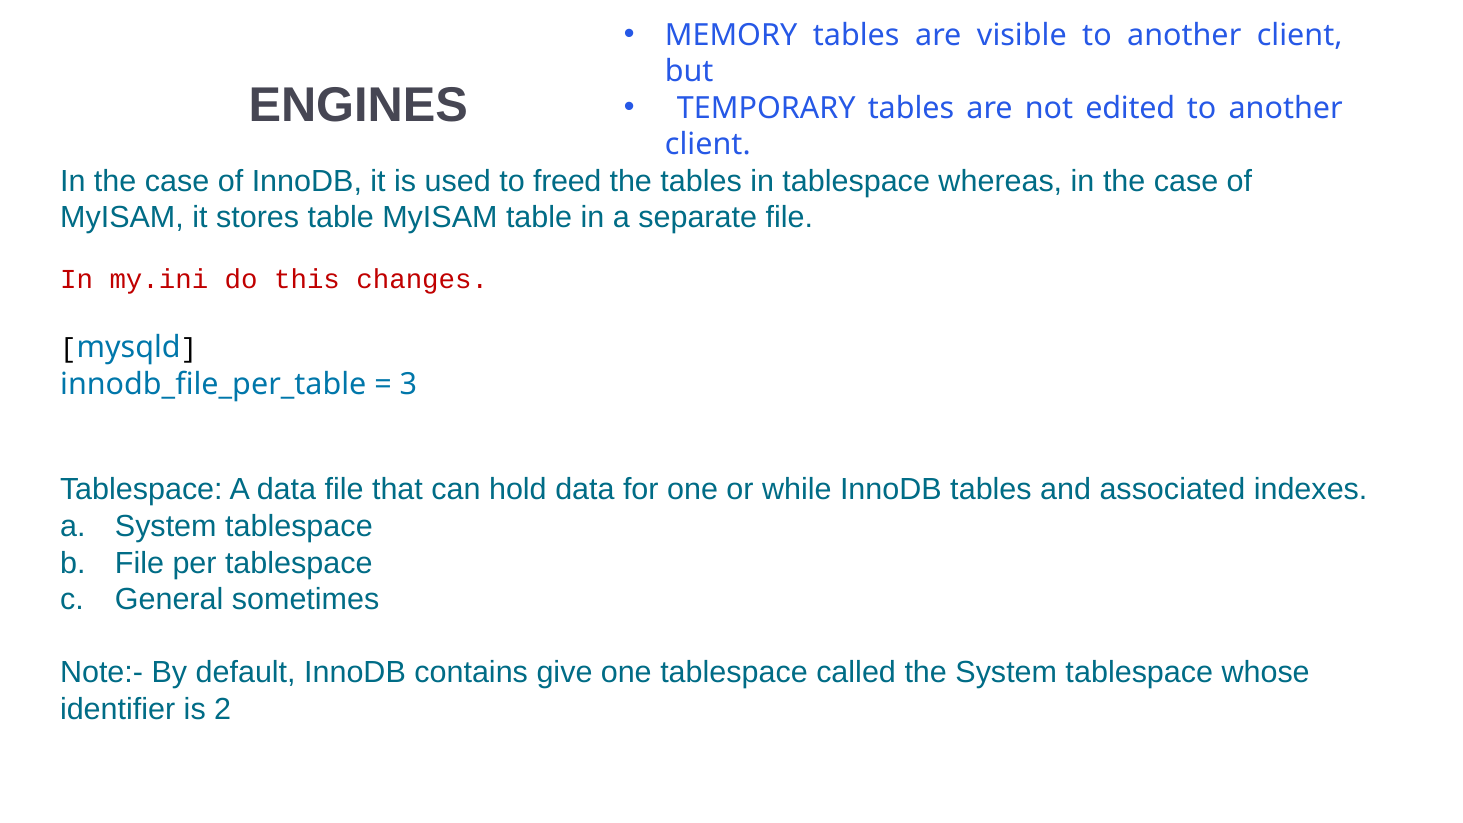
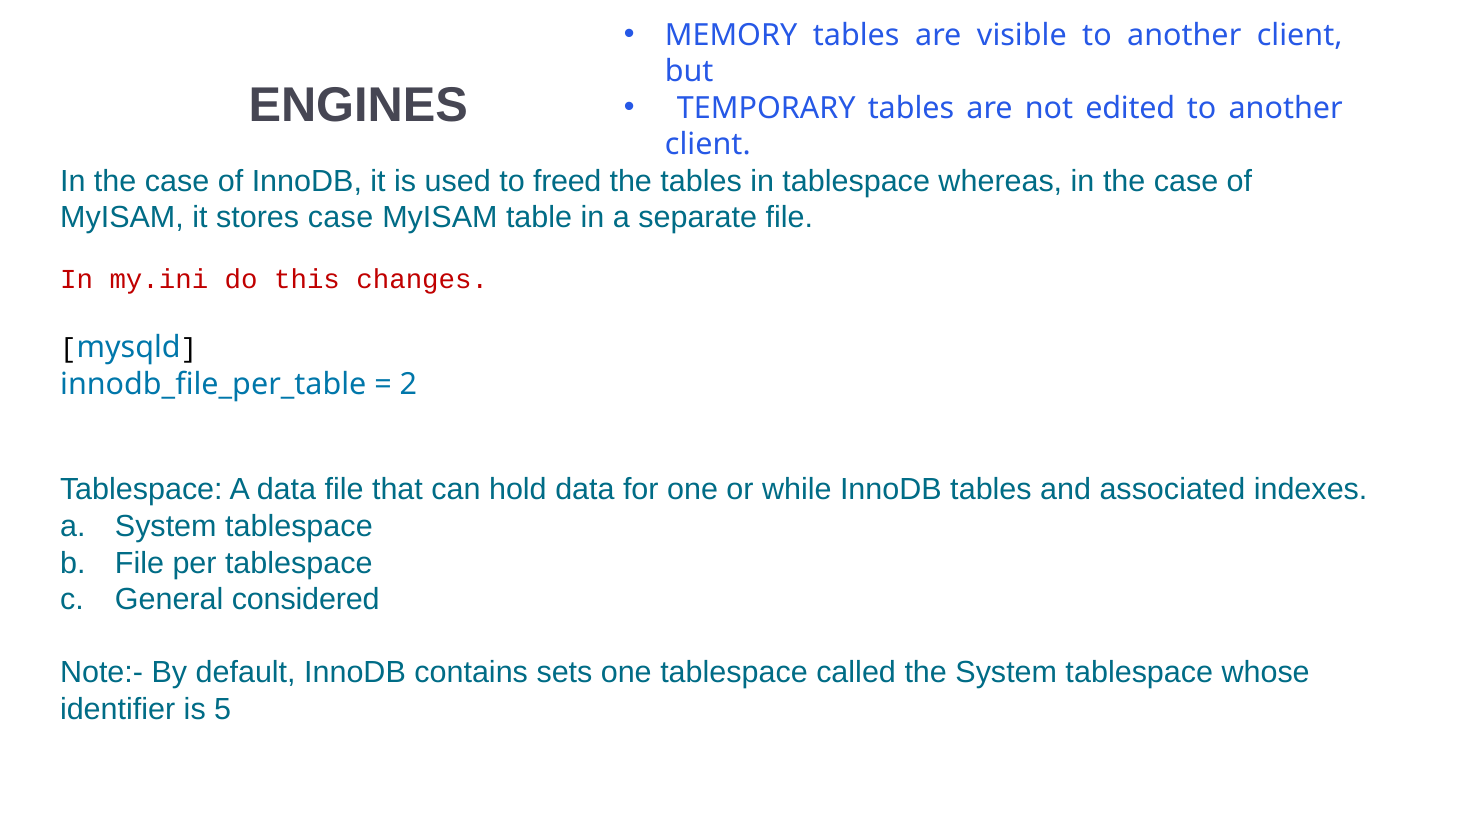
stores table: table -> case
3: 3 -> 2
sometimes: sometimes -> considered
give: give -> sets
2: 2 -> 5
